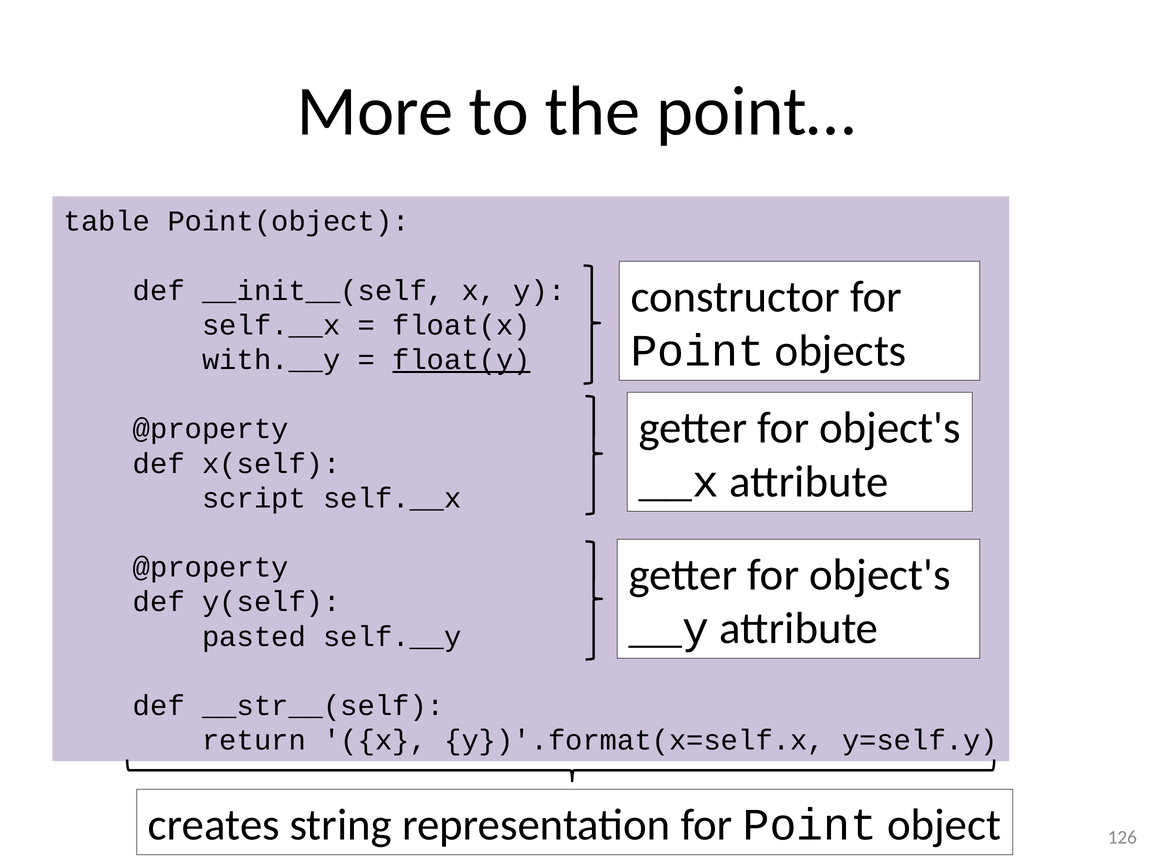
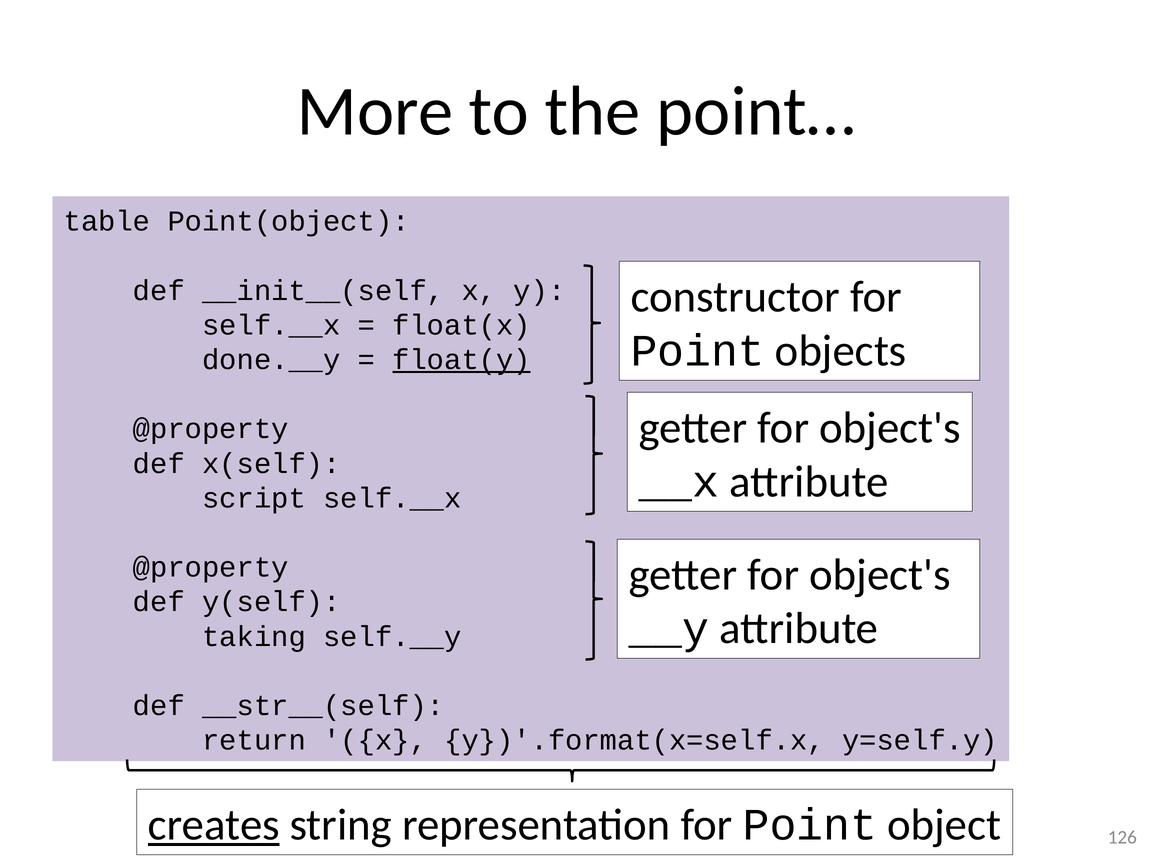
with.__y: with.__y -> done.__y
pasted: pasted -> taking
creates underline: none -> present
